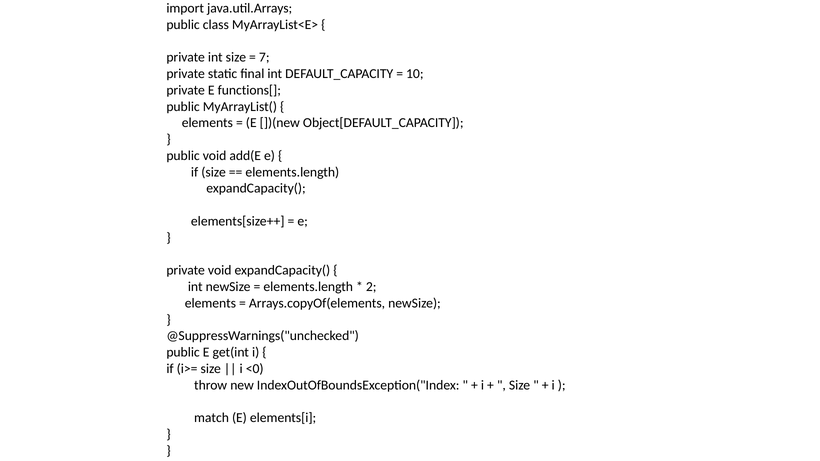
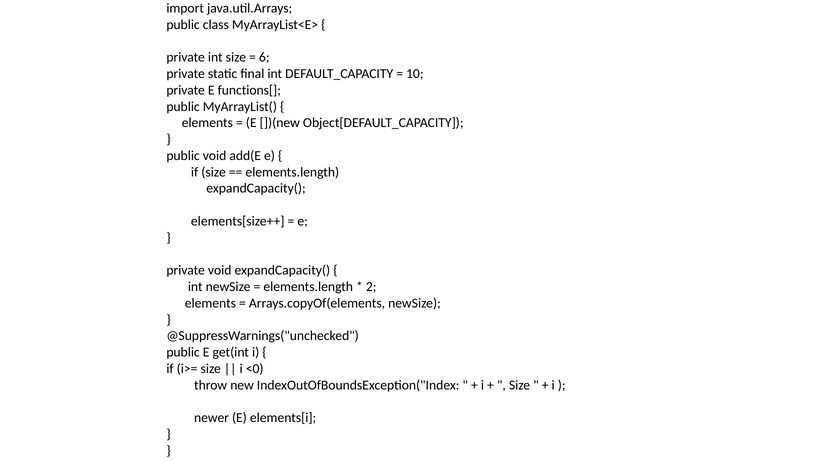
7: 7 -> 6
match: match -> newer
